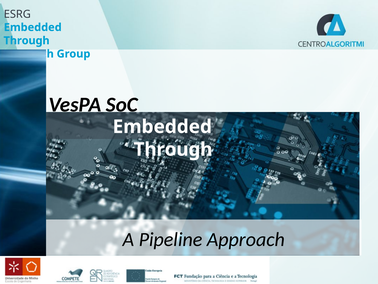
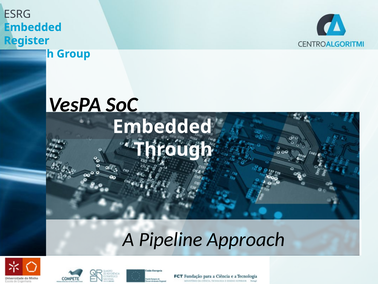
Through at (27, 41): Through -> Register
